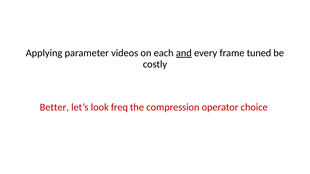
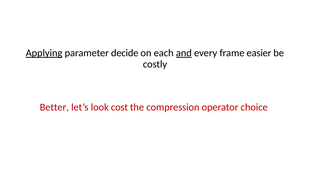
Applying underline: none -> present
videos: videos -> decide
tuned: tuned -> easier
freq: freq -> cost
